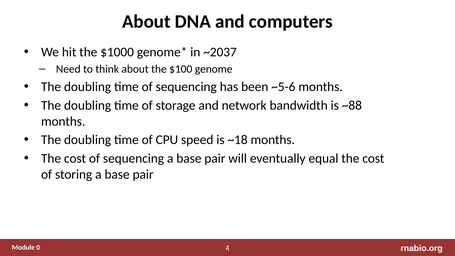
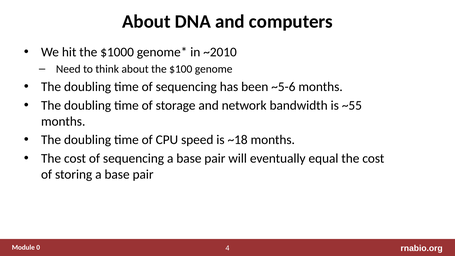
~2037: ~2037 -> ~2010
~88: ~88 -> ~55
